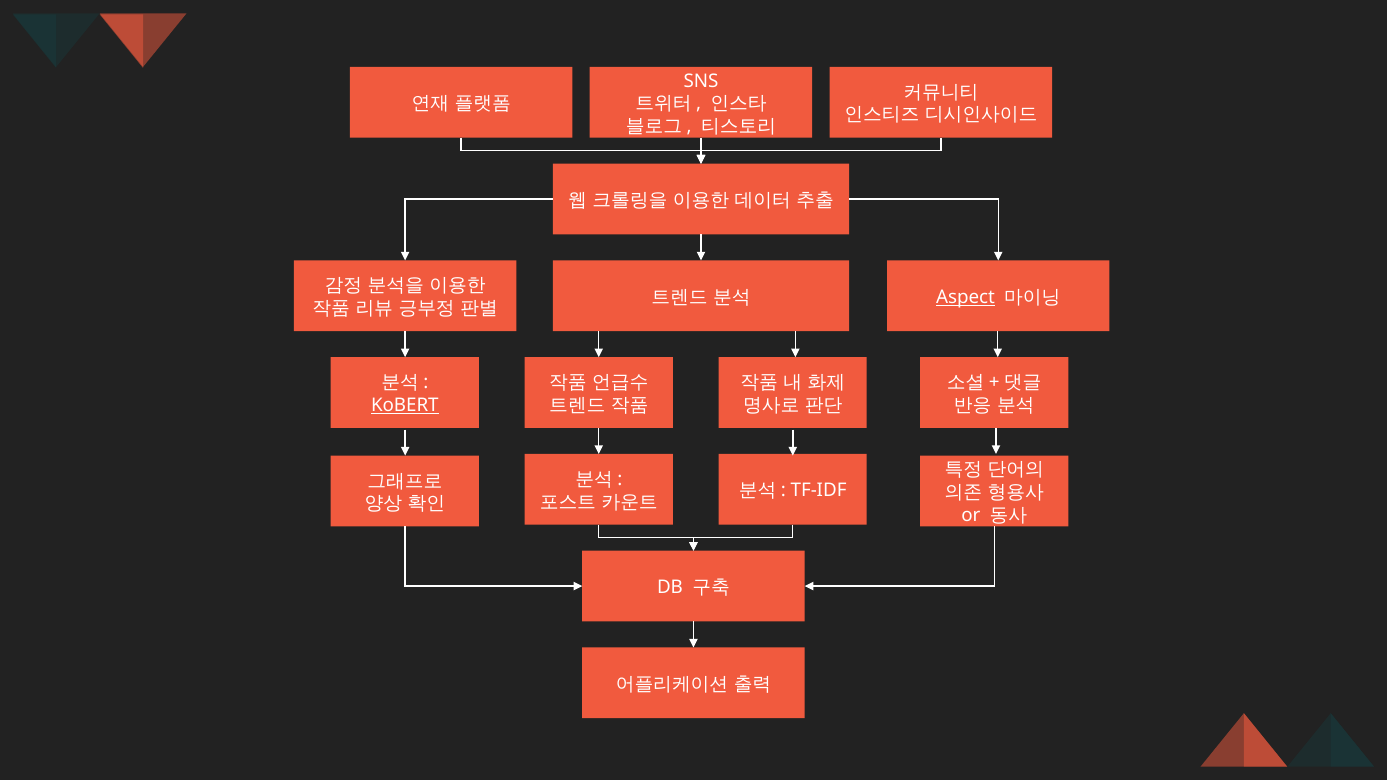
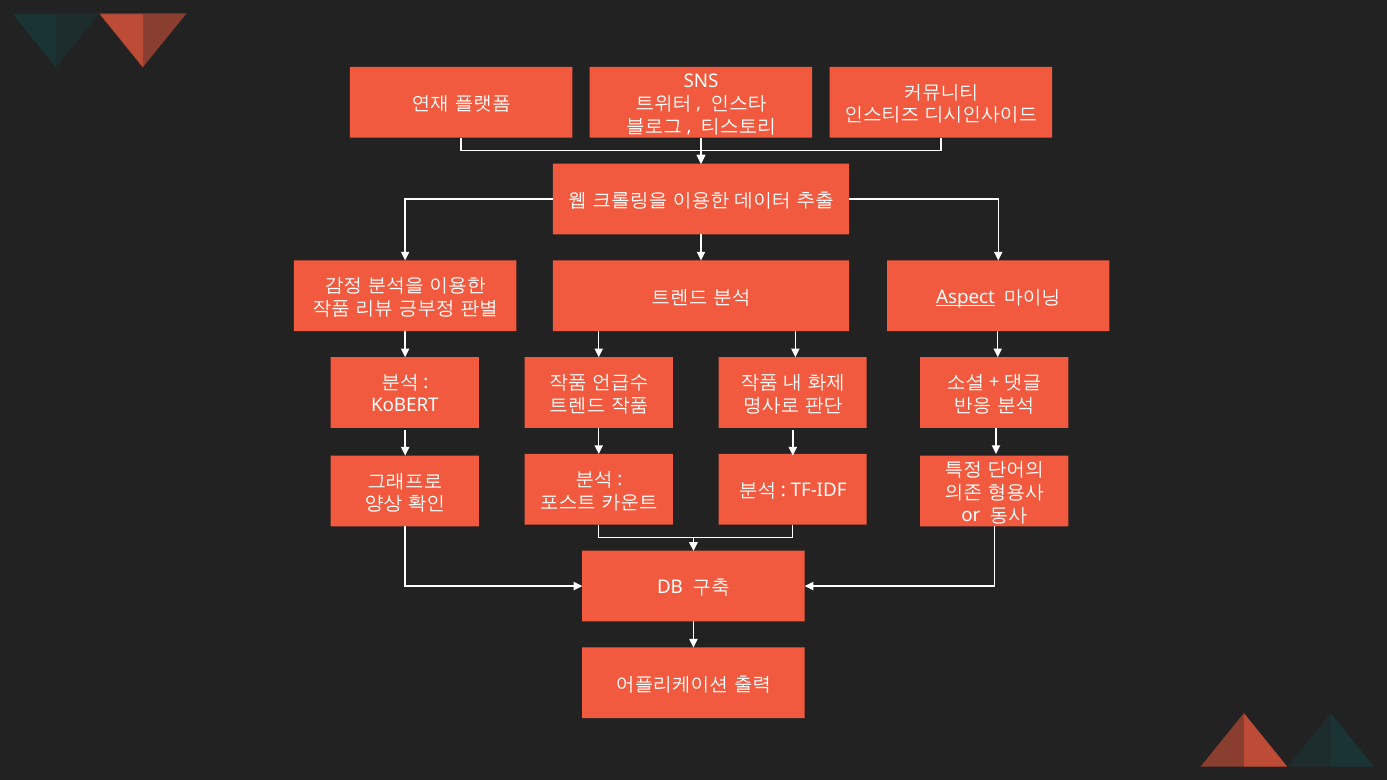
KoBERT underline: present -> none
